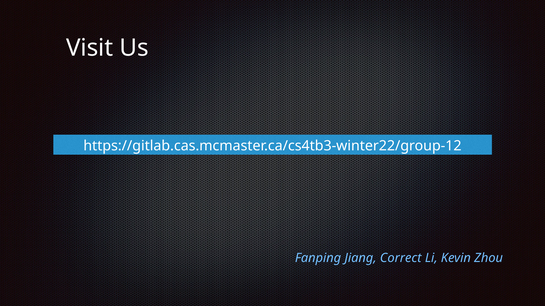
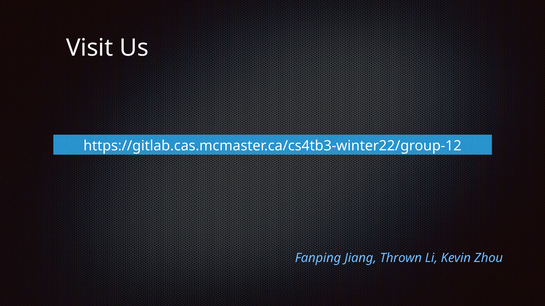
Correct: Correct -> Thrown
